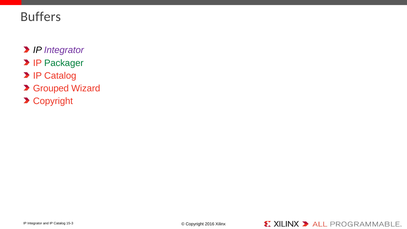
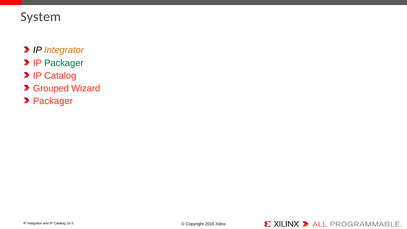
Buffers: Buffers -> System
Integrator at (64, 50) colour: purple -> orange
Copyright at (53, 101): Copyright -> Packager
